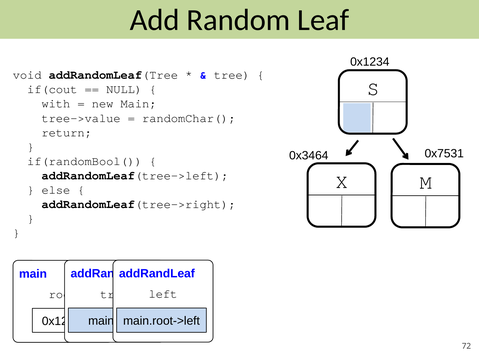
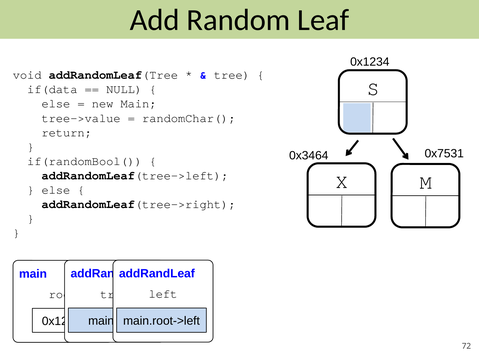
if(cout: if(cout -> if(data
with at (56, 104): with -> else
